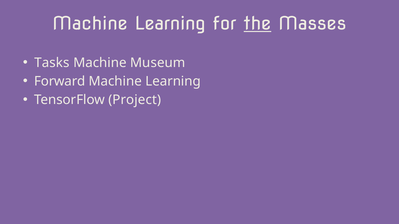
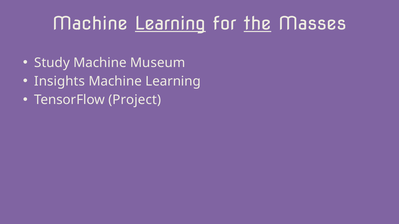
Learning at (170, 24) underline: none -> present
Tasks: Tasks -> Study
Forward: Forward -> Insights
